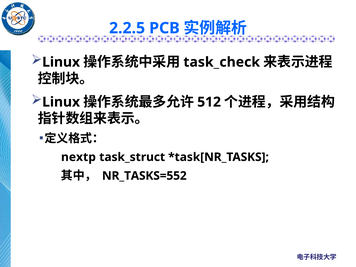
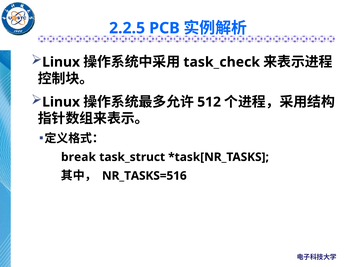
nextp: nextp -> break
NR_TASKS=552: NR_TASKS=552 -> NR_TASKS=516
